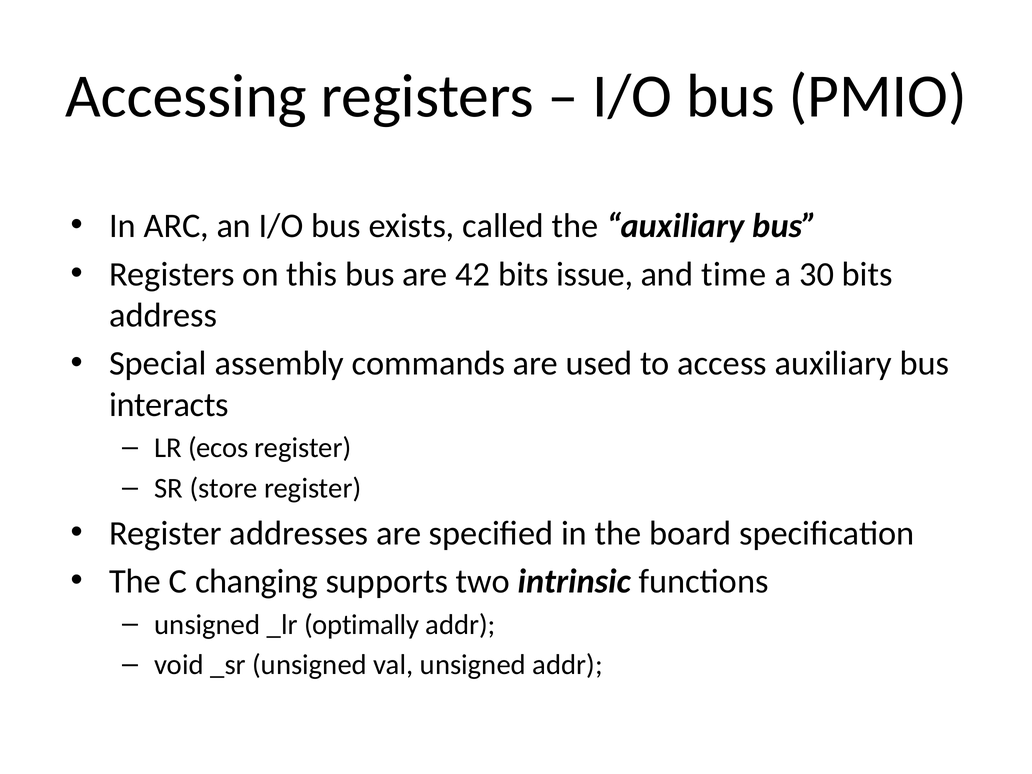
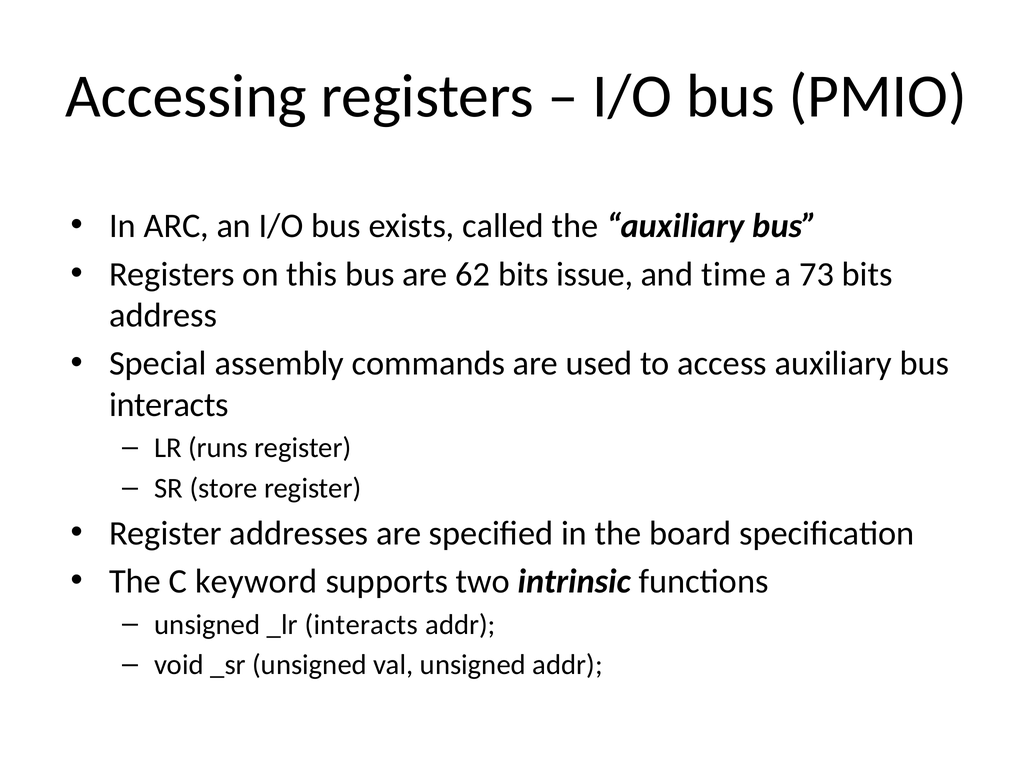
42: 42 -> 62
30: 30 -> 73
ecos: ecos -> runs
changing: changing -> keyword
_lr optimally: optimally -> interacts
